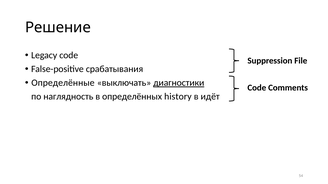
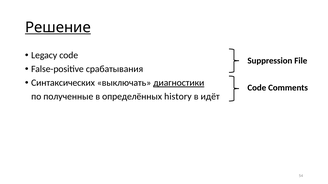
Решение underline: none -> present
Определённые: Определённые -> Синтаксических
наглядность: наглядность -> полученные
